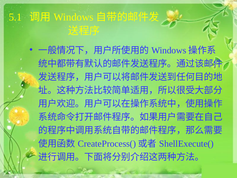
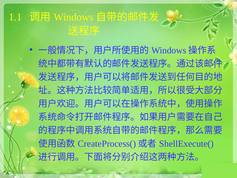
5.1: 5.1 -> 1.1
